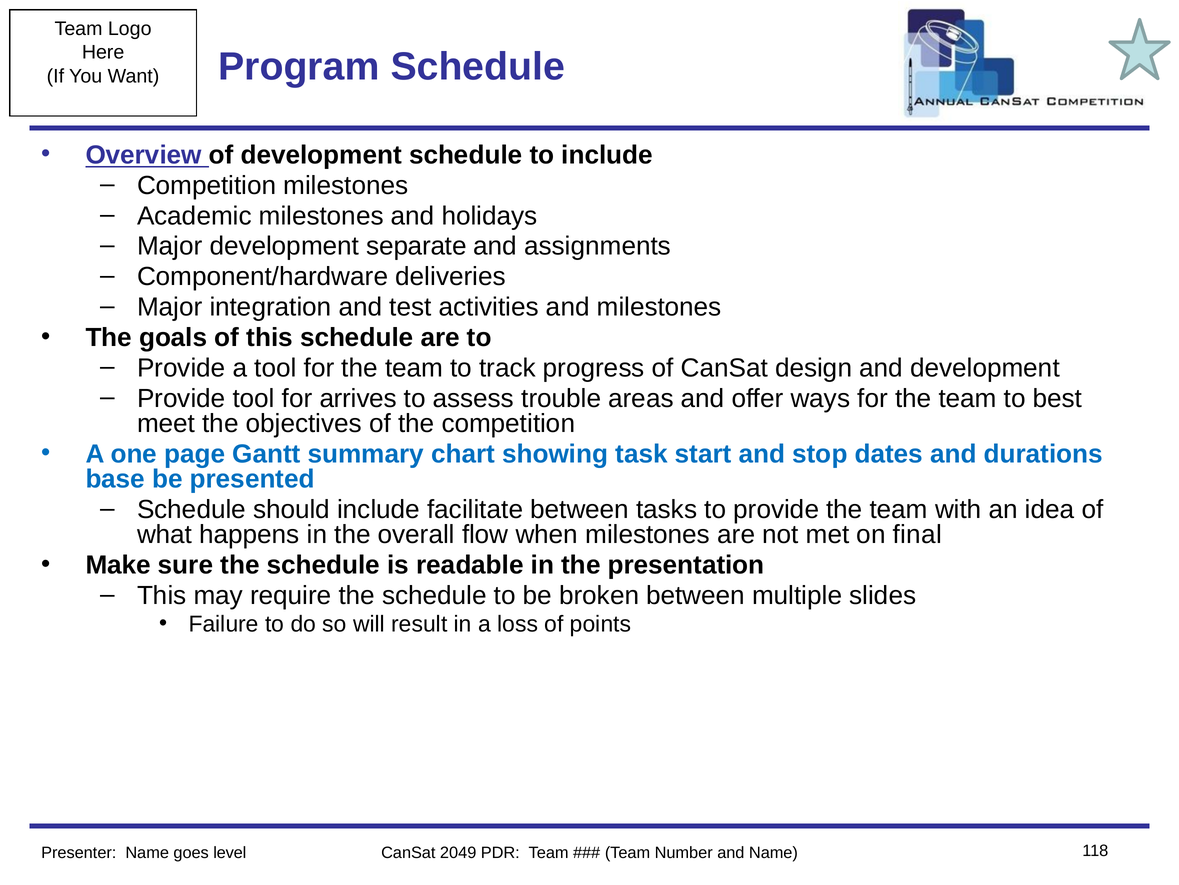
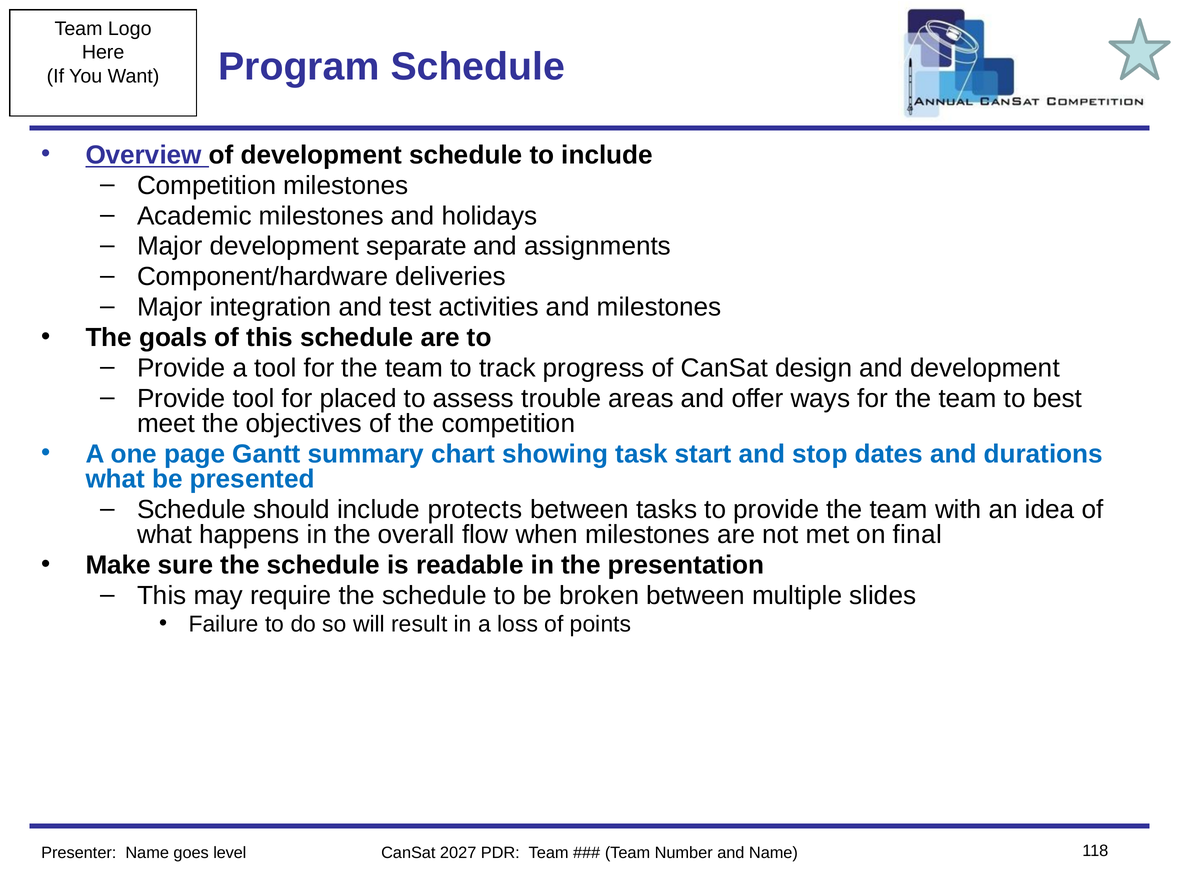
arrives: arrives -> placed
base at (115, 479): base -> what
facilitate: facilitate -> protects
2049: 2049 -> 2027
